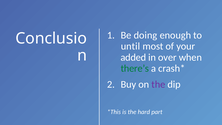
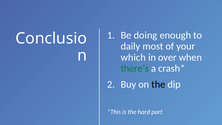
until: until -> daily
added: added -> which
the at (158, 84) colour: purple -> black
